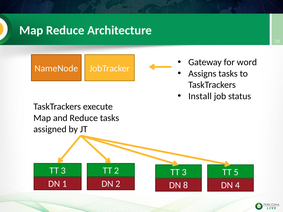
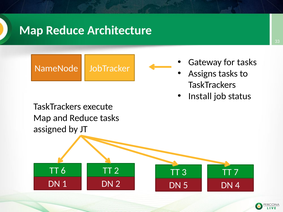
for word: word -> tasks
3 at (63, 171): 3 -> 6
5: 5 -> 7
8: 8 -> 5
